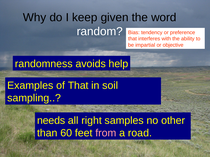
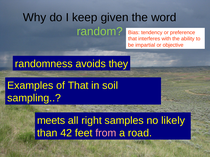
random colour: white -> light green
help: help -> they
needs: needs -> meets
other: other -> likely
60: 60 -> 42
